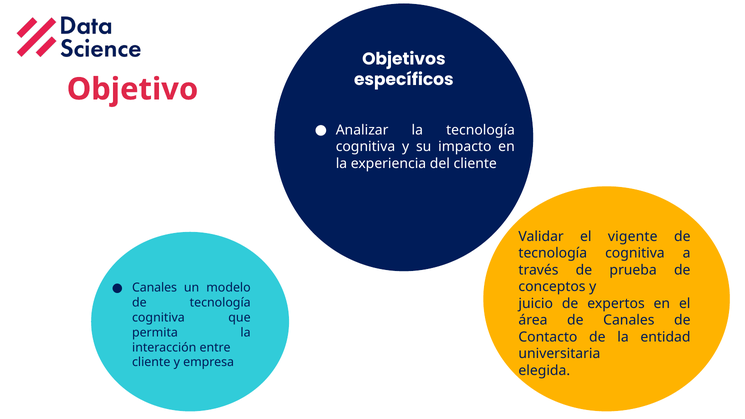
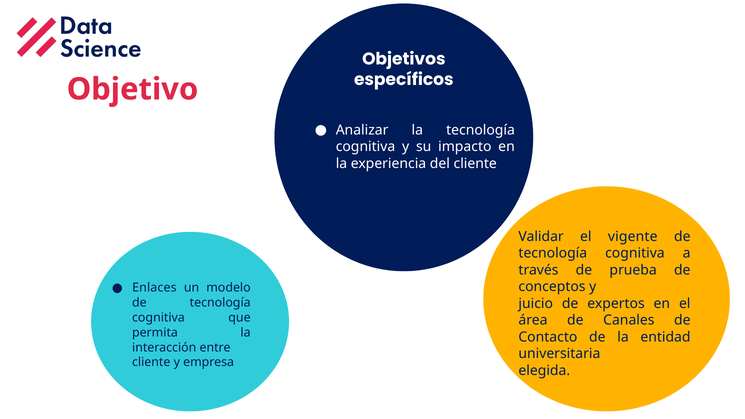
Canales at (155, 288): Canales -> Enlaces
